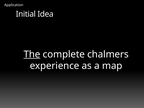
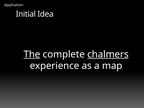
chalmers underline: none -> present
